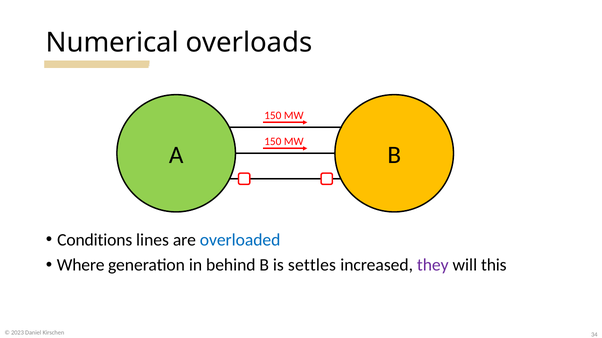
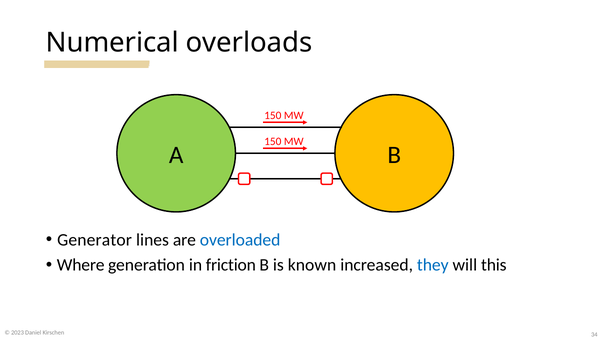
Conditions: Conditions -> Generator
behind: behind -> friction
settles: settles -> known
they colour: purple -> blue
